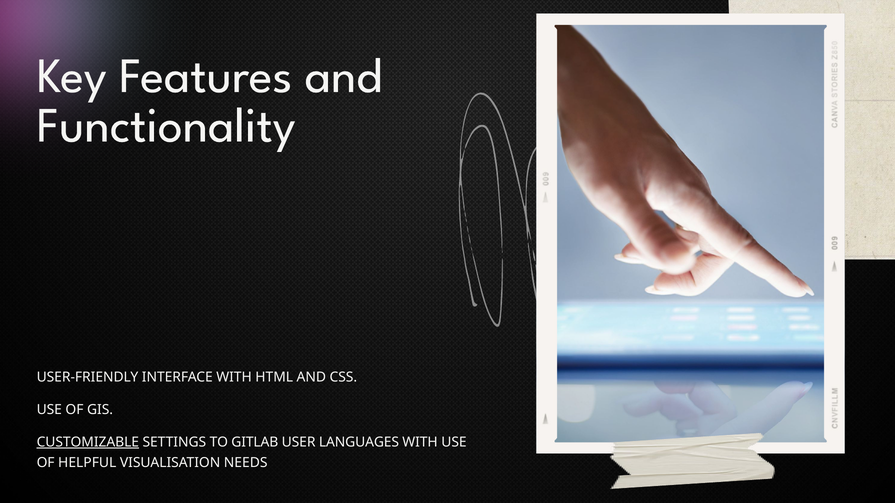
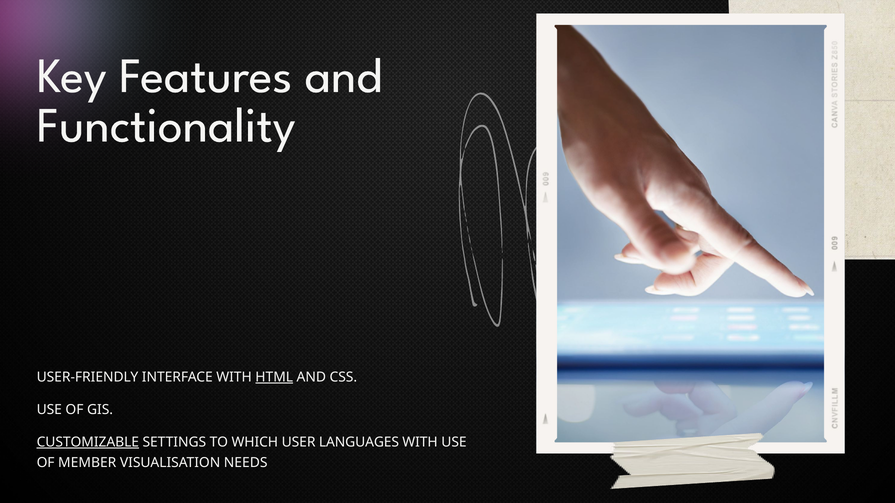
HTML underline: none -> present
GITLAB: GITLAB -> WHICH
HELPFUL: HELPFUL -> MEMBER
